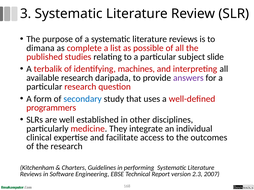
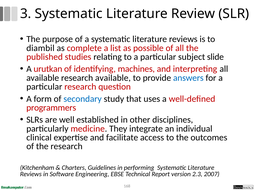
dimana: dimana -> diambil
terbalik: terbalik -> urutkan
research daripada: daripada -> available
answers colour: purple -> blue
